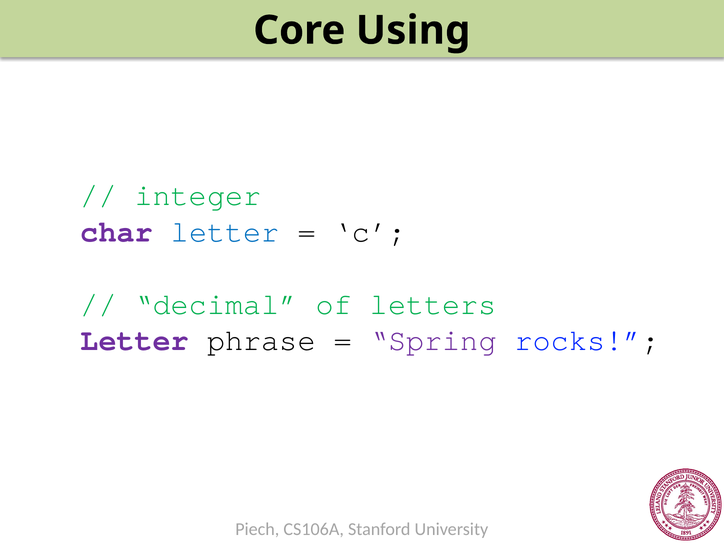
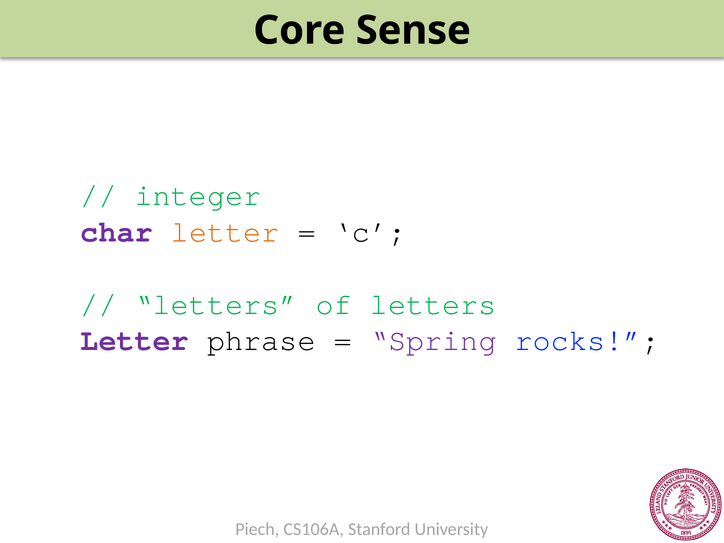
Using: Using -> Sense
letter at (225, 232) colour: blue -> orange
decimal at (216, 304): decimal -> letters
